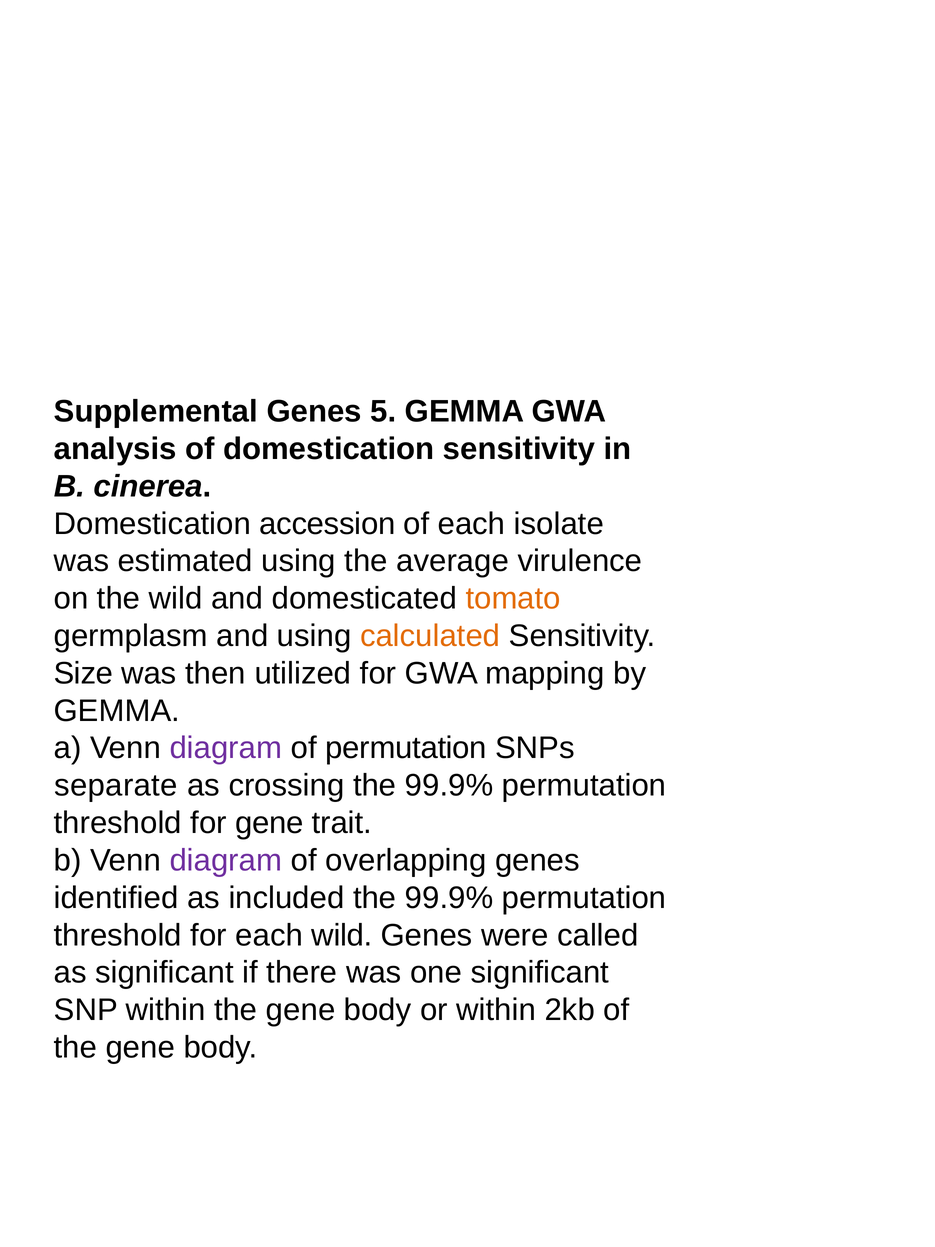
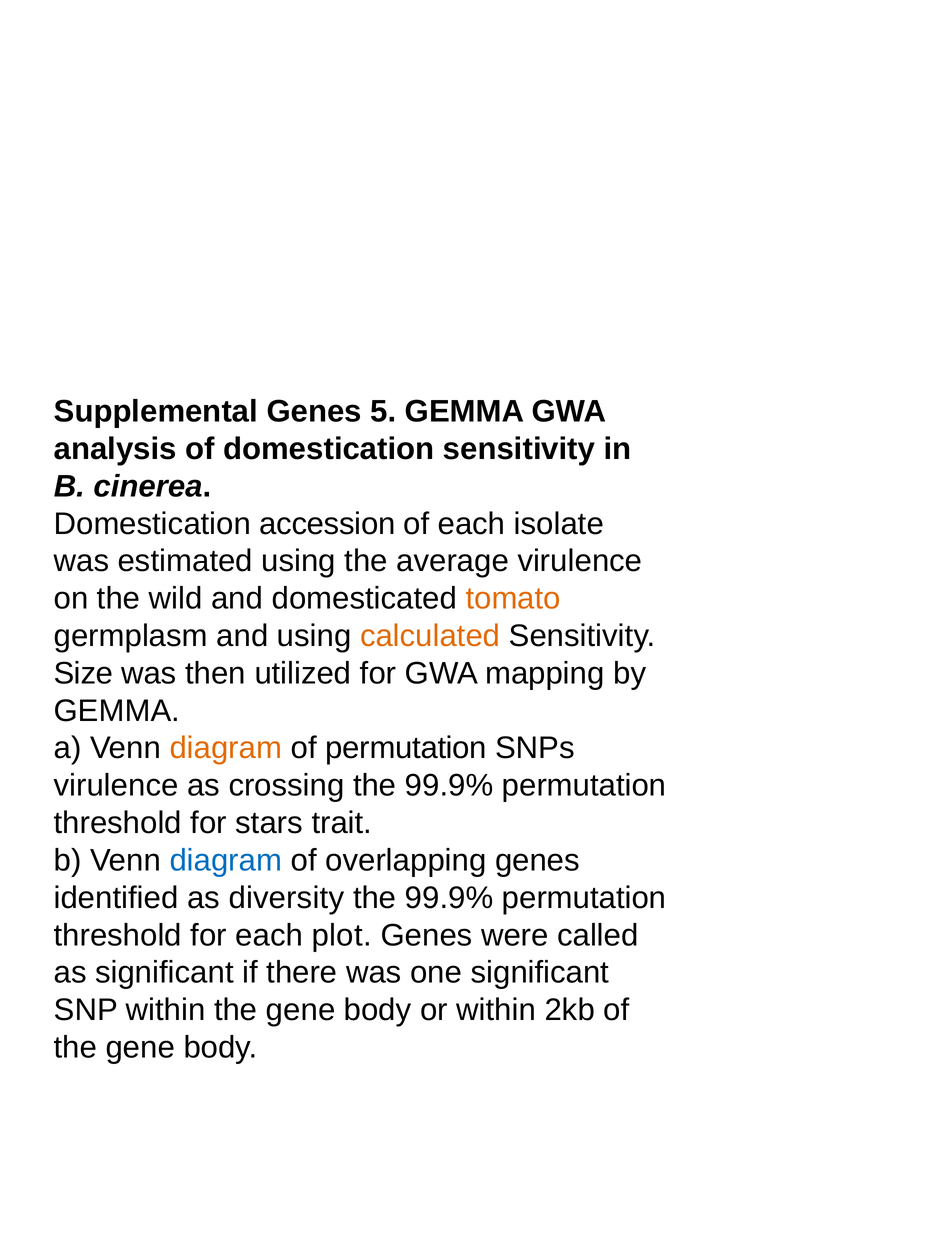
diagram at (226, 748) colour: purple -> orange
separate at (116, 785): separate -> virulence
for gene: gene -> stars
diagram at (226, 860) colour: purple -> blue
included: included -> diversity
each wild: wild -> plot
